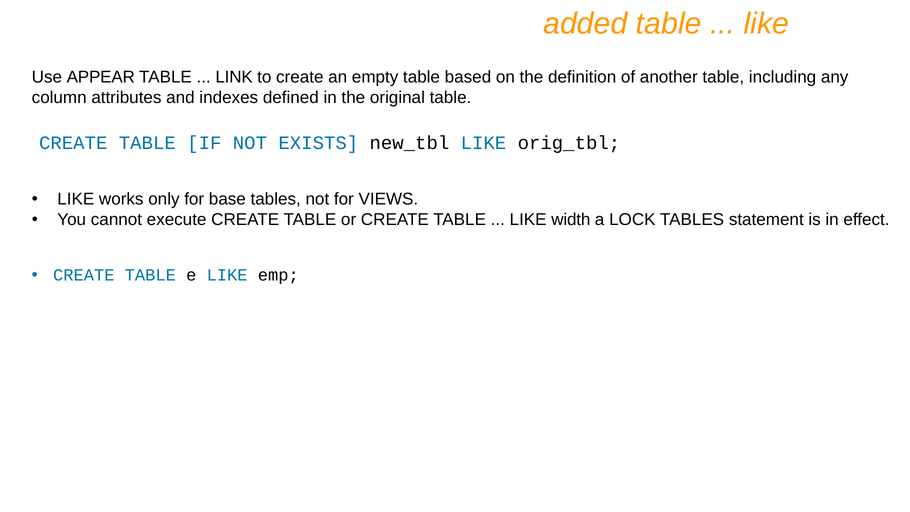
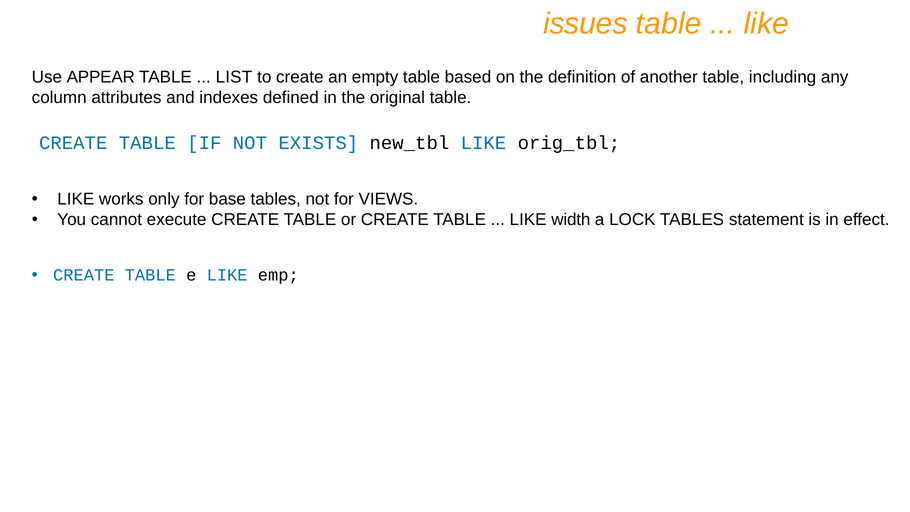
added: added -> issues
LINK: LINK -> LIST
